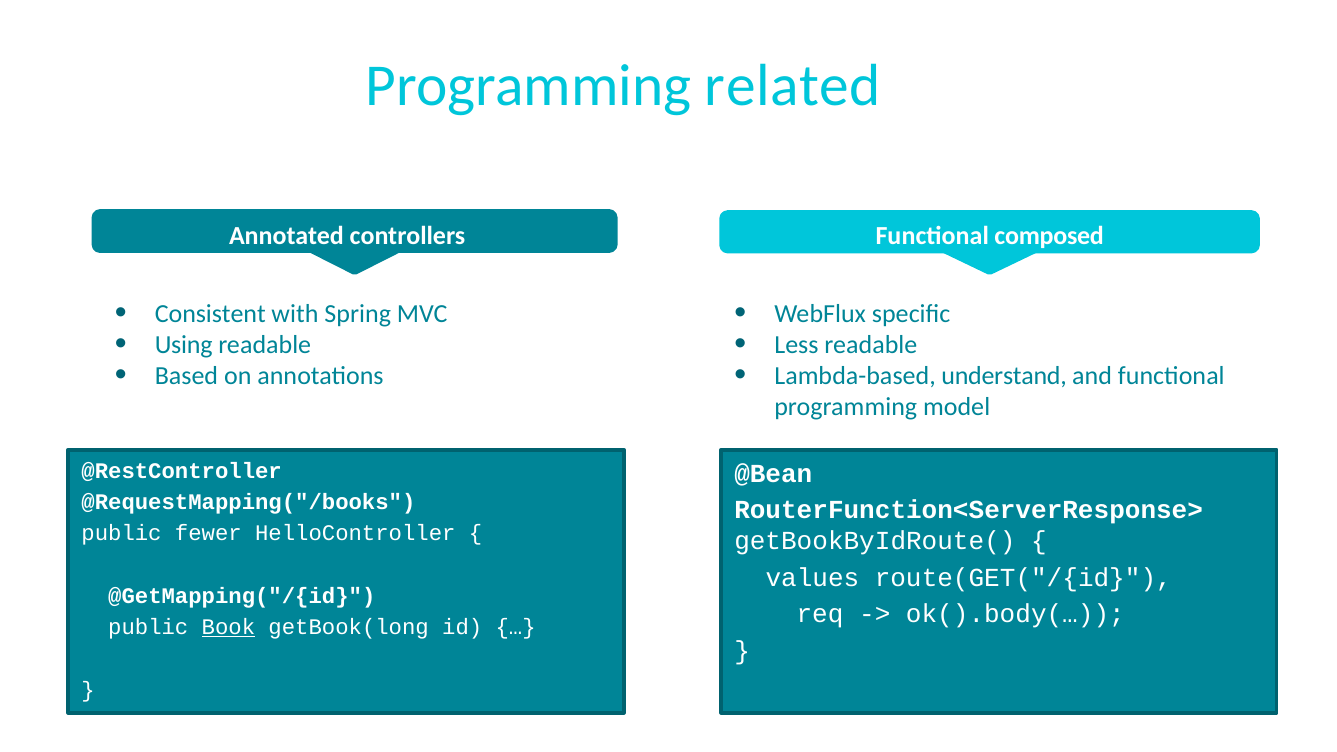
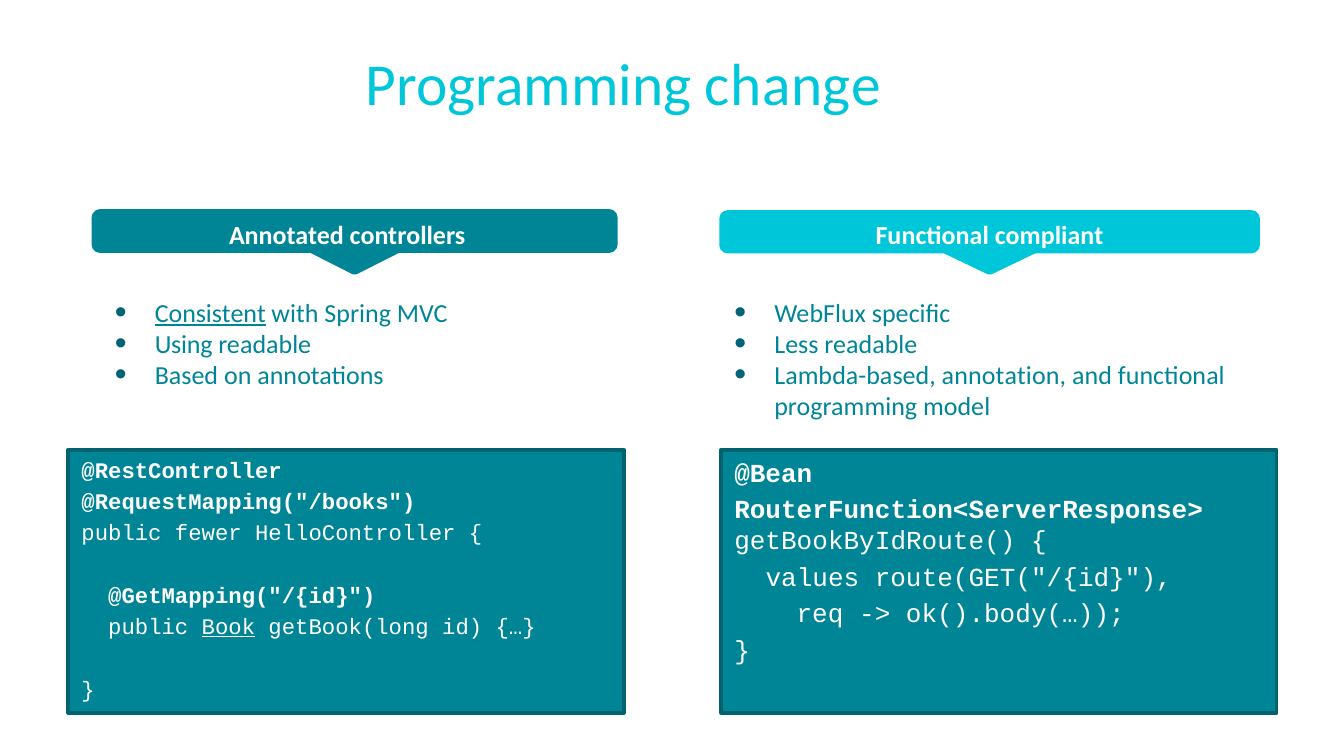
related: related -> change
composed: composed -> compliant
Consistent underline: none -> present
understand: understand -> annotation
